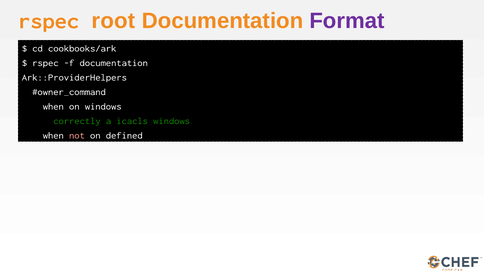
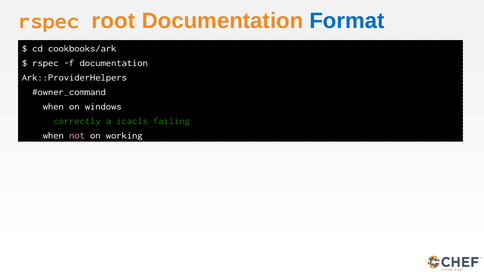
Format colour: purple -> blue
icacls windows: windows -> failing
defined: defined -> working
